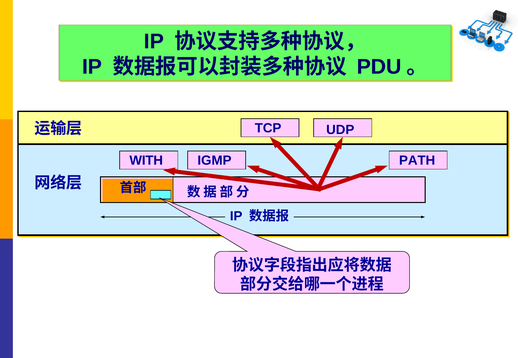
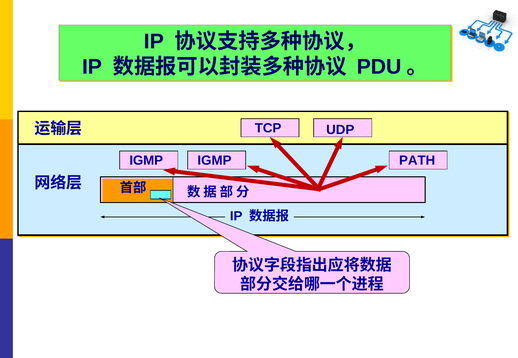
WITH at (146, 161): WITH -> IGMP
